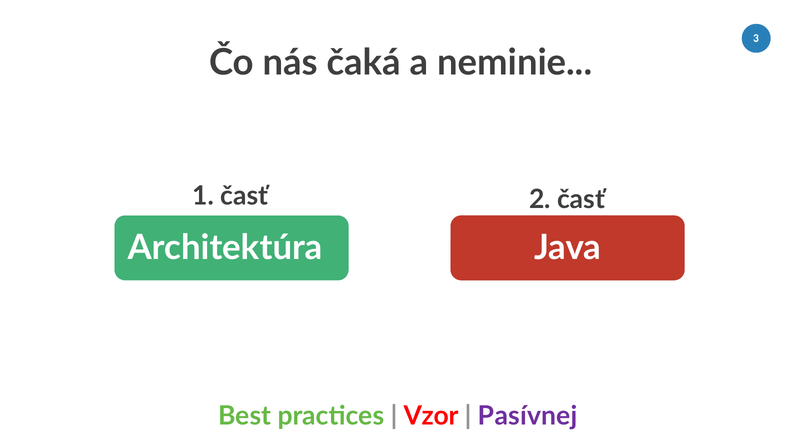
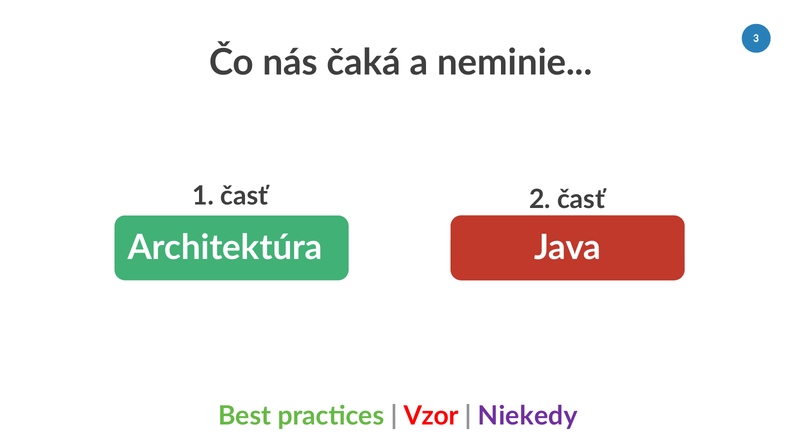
Pasívnej: Pasívnej -> Niekedy
